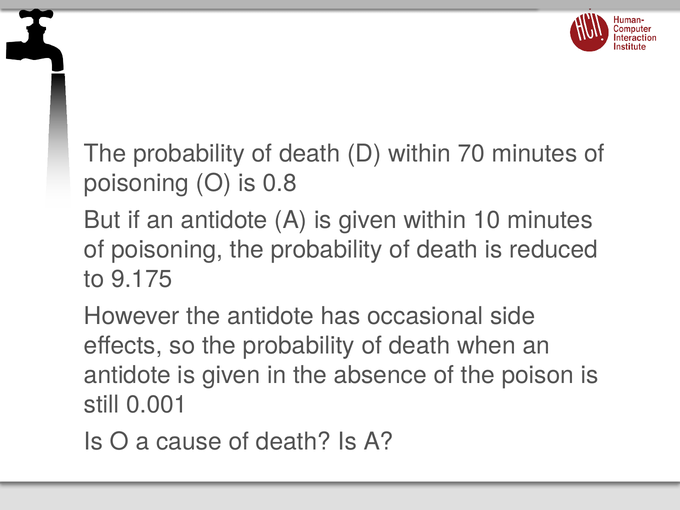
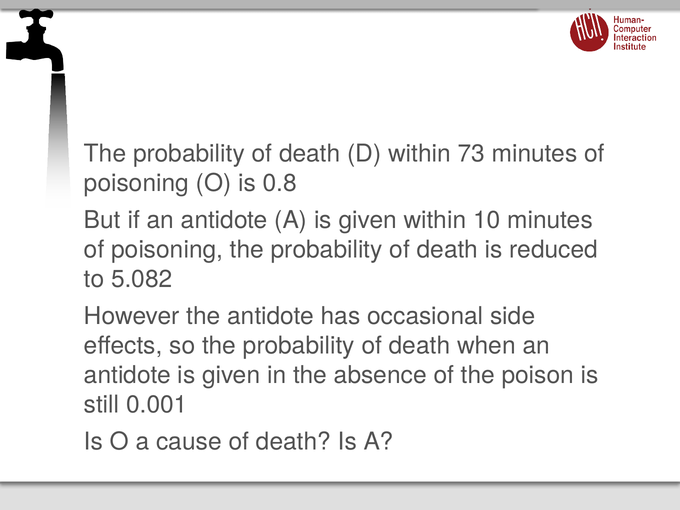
70: 70 -> 73
9.175: 9.175 -> 5.082
